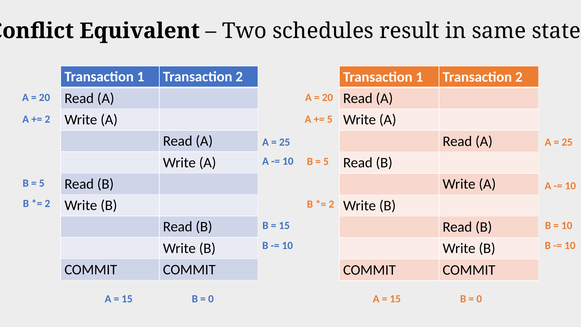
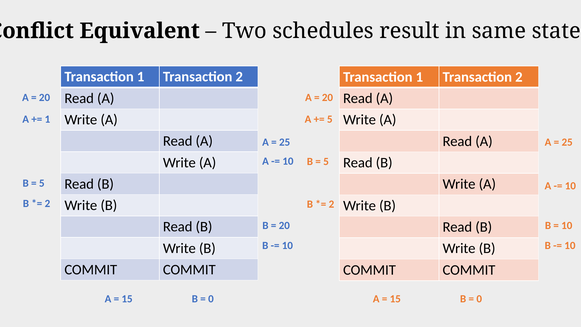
2 at (47, 119): 2 -> 1
15 at (284, 225): 15 -> 20
